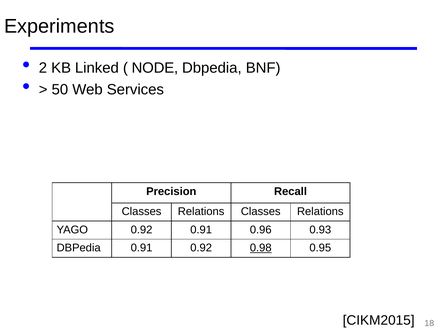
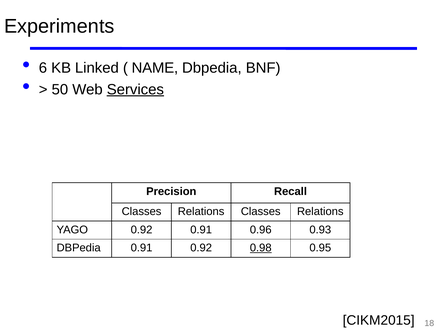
2: 2 -> 6
NODE: NODE -> NAME
Services underline: none -> present
